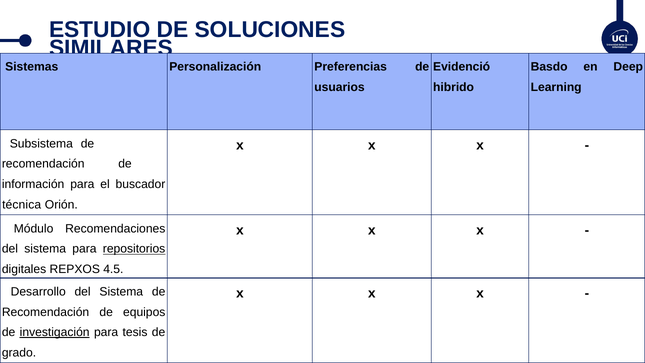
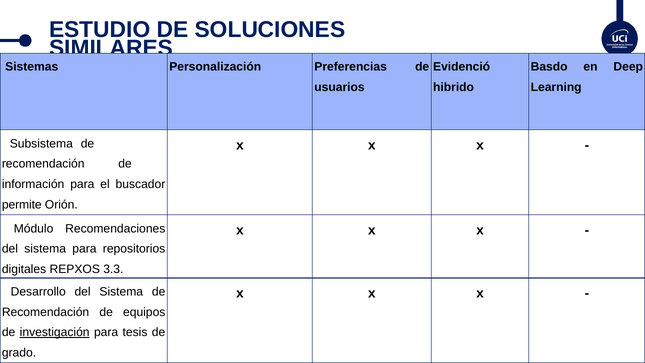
técnica: técnica -> permite
repositorios underline: present -> none
4.5: 4.5 -> 3.3
